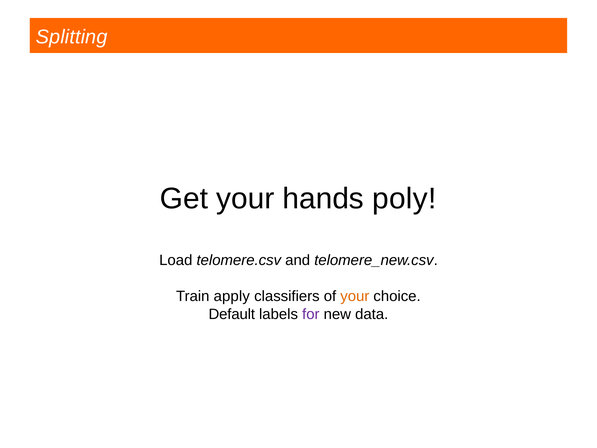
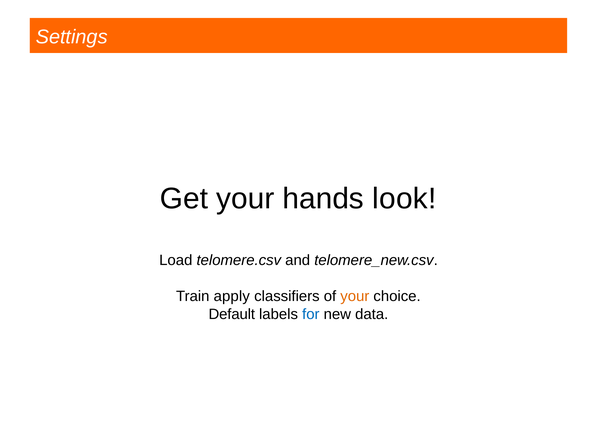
Splitting: Splitting -> Settings
poly: poly -> look
for colour: purple -> blue
